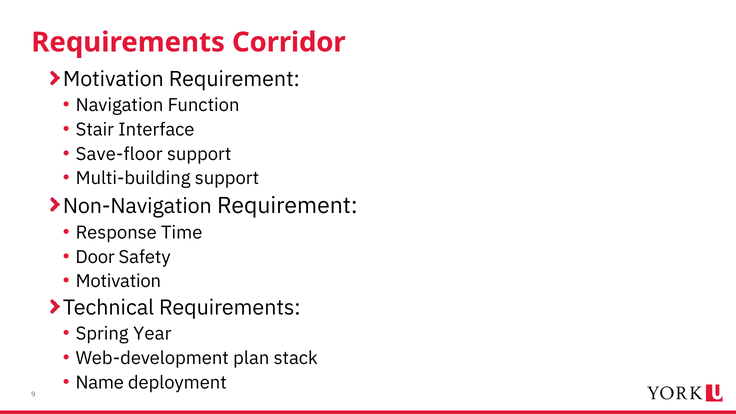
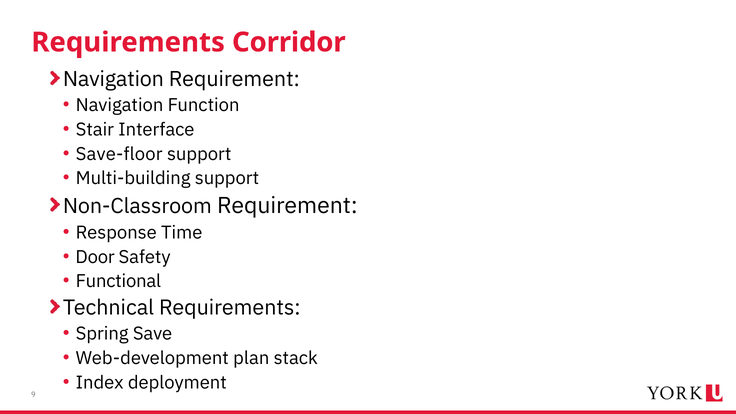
Motivation at (113, 79): Motivation -> Navigation
Non-Navigation: Non-Navigation -> Non-Classroom
Motivation at (118, 281): Motivation -> Functional
Year: Year -> Save
Name: Name -> Index
